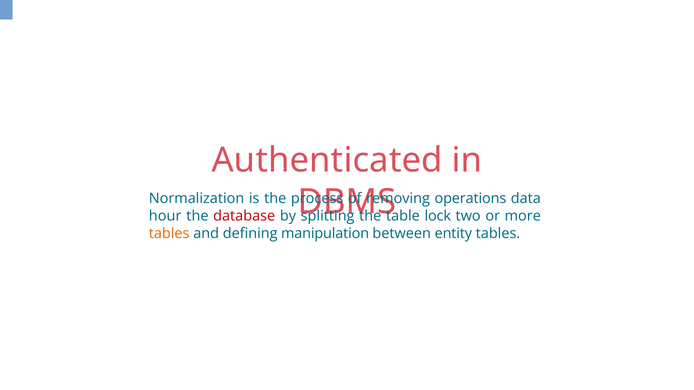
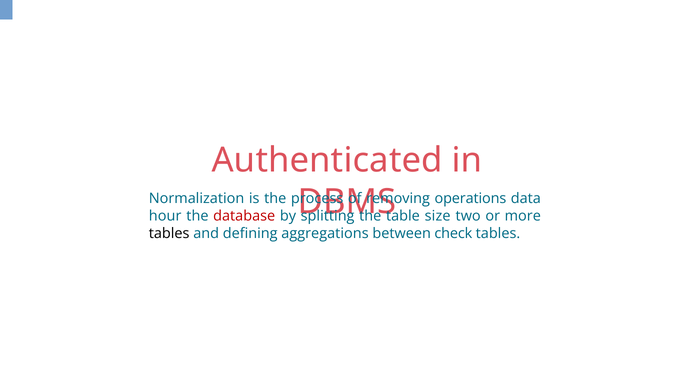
lock: lock -> size
tables at (169, 233) colour: orange -> black
manipulation: manipulation -> aggregations
entity: entity -> check
